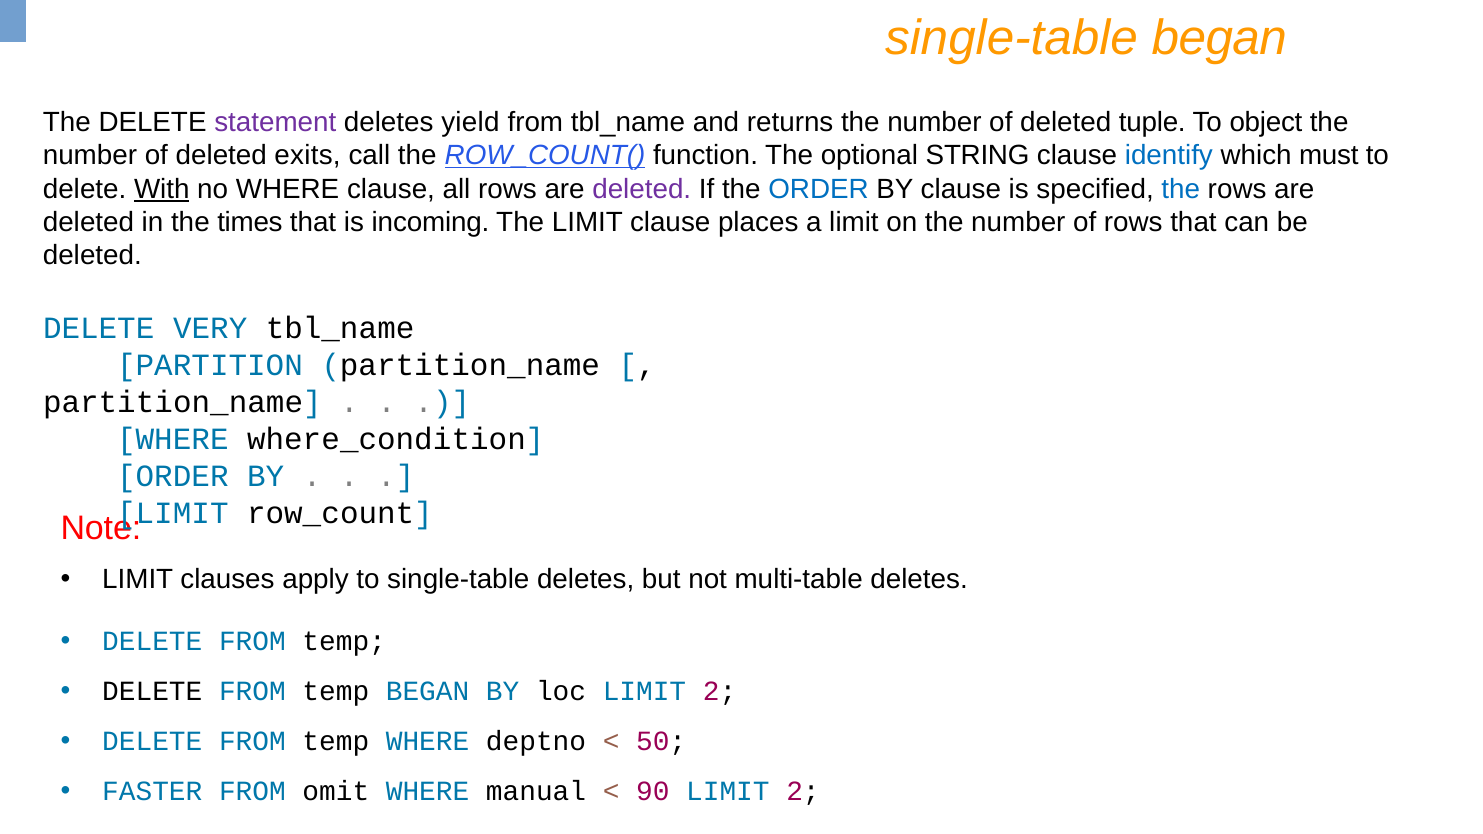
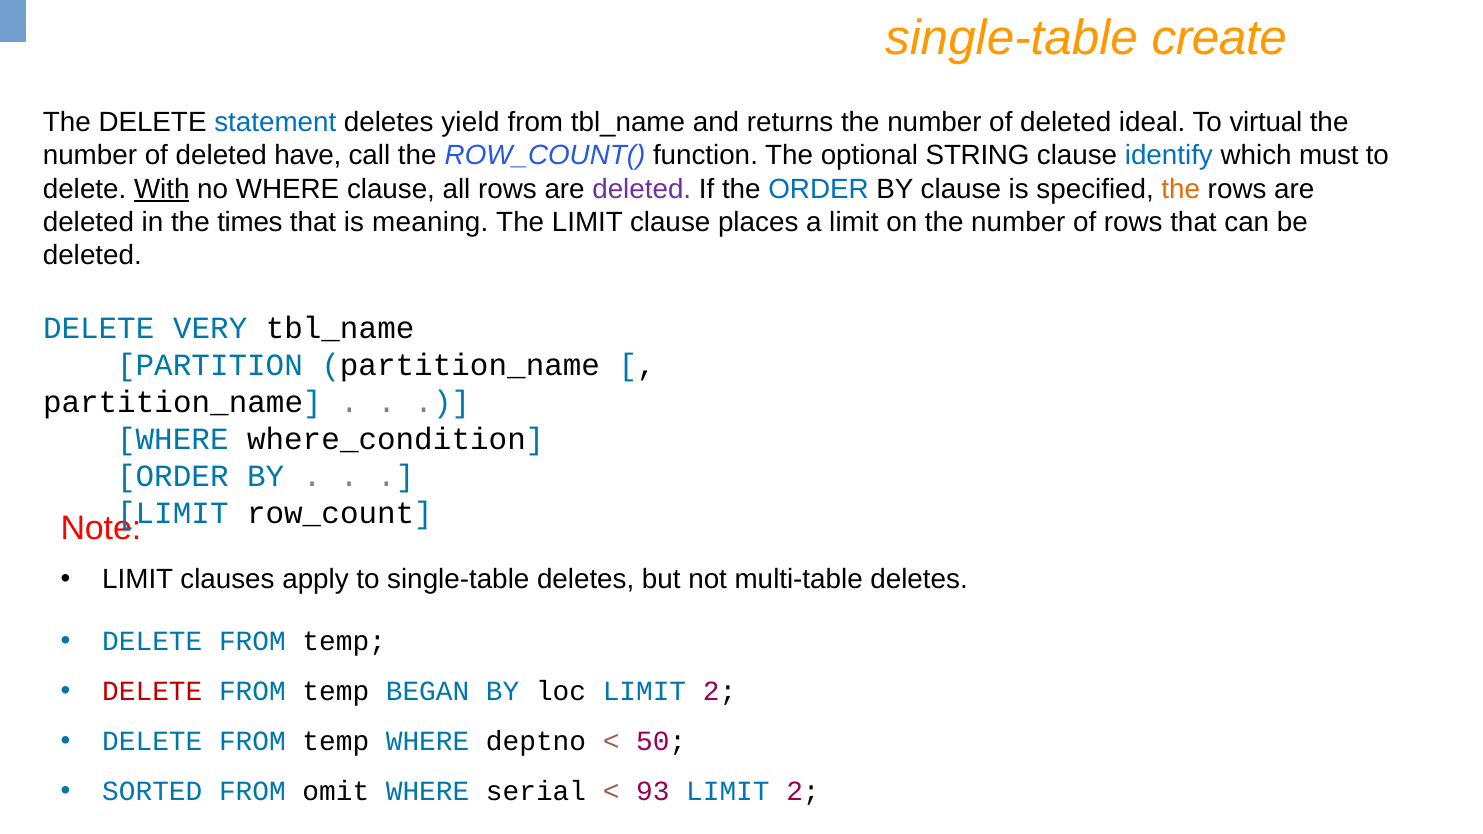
single-table began: began -> create
statement colour: purple -> blue
tuple: tuple -> ideal
object: object -> virtual
exits: exits -> have
ROW_COUNT( underline: present -> none
the at (1181, 189) colour: blue -> orange
incoming: incoming -> meaning
DELETE at (152, 692) colour: black -> red
FASTER: FASTER -> SORTED
manual: manual -> serial
90: 90 -> 93
